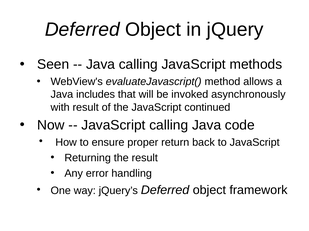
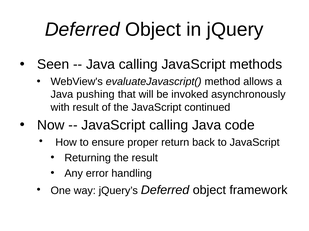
includes: includes -> pushing
